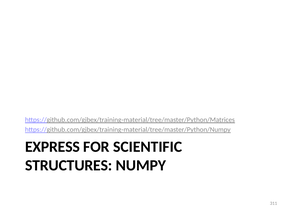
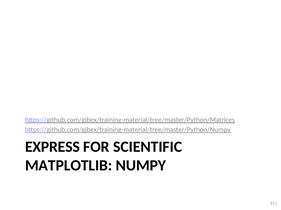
STRUCTURES: STRUCTURES -> MATPLOTLIB
